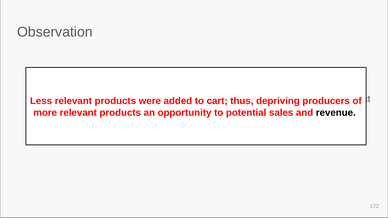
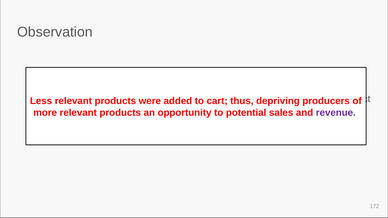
revenue colour: black -> purple
